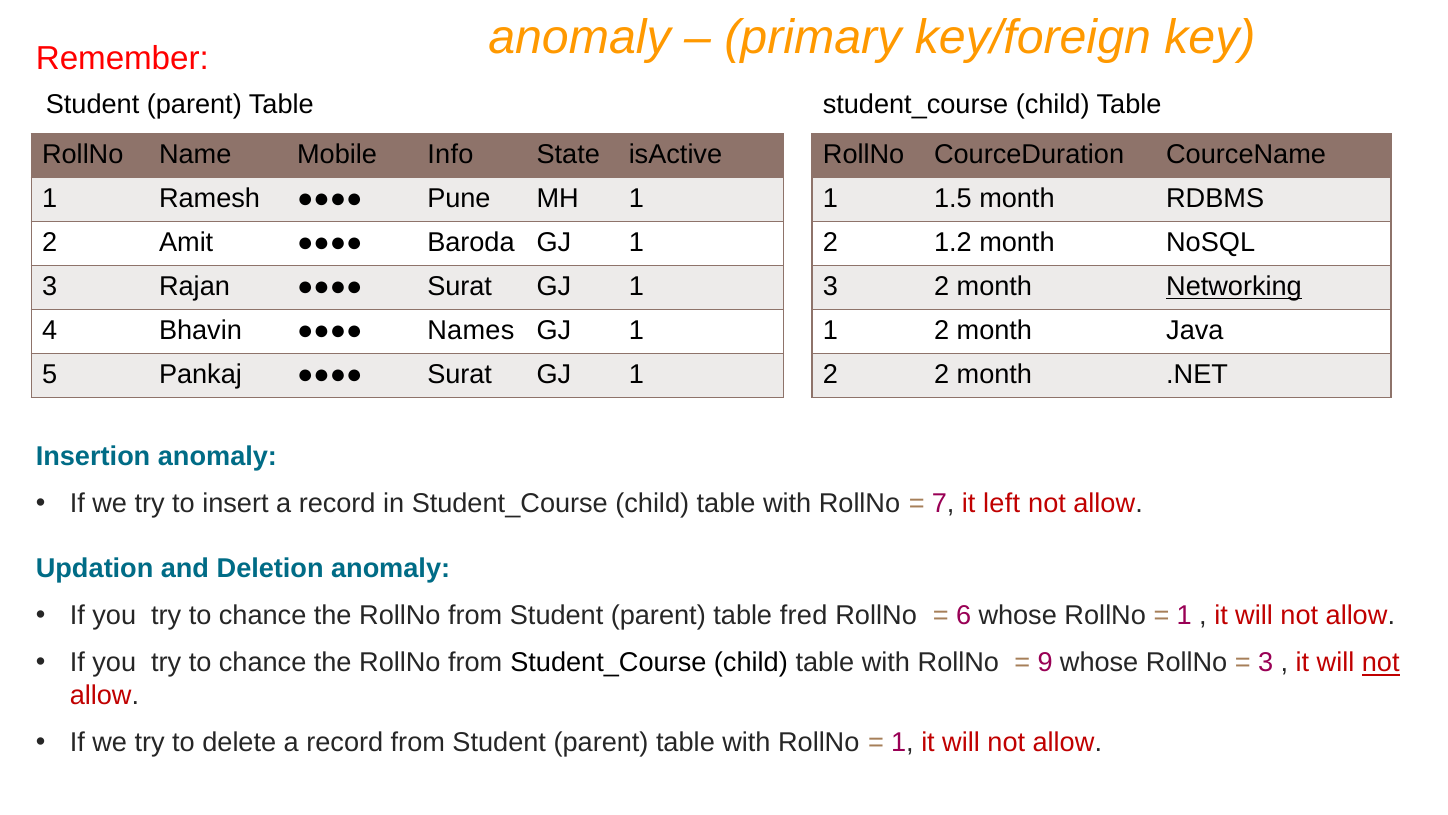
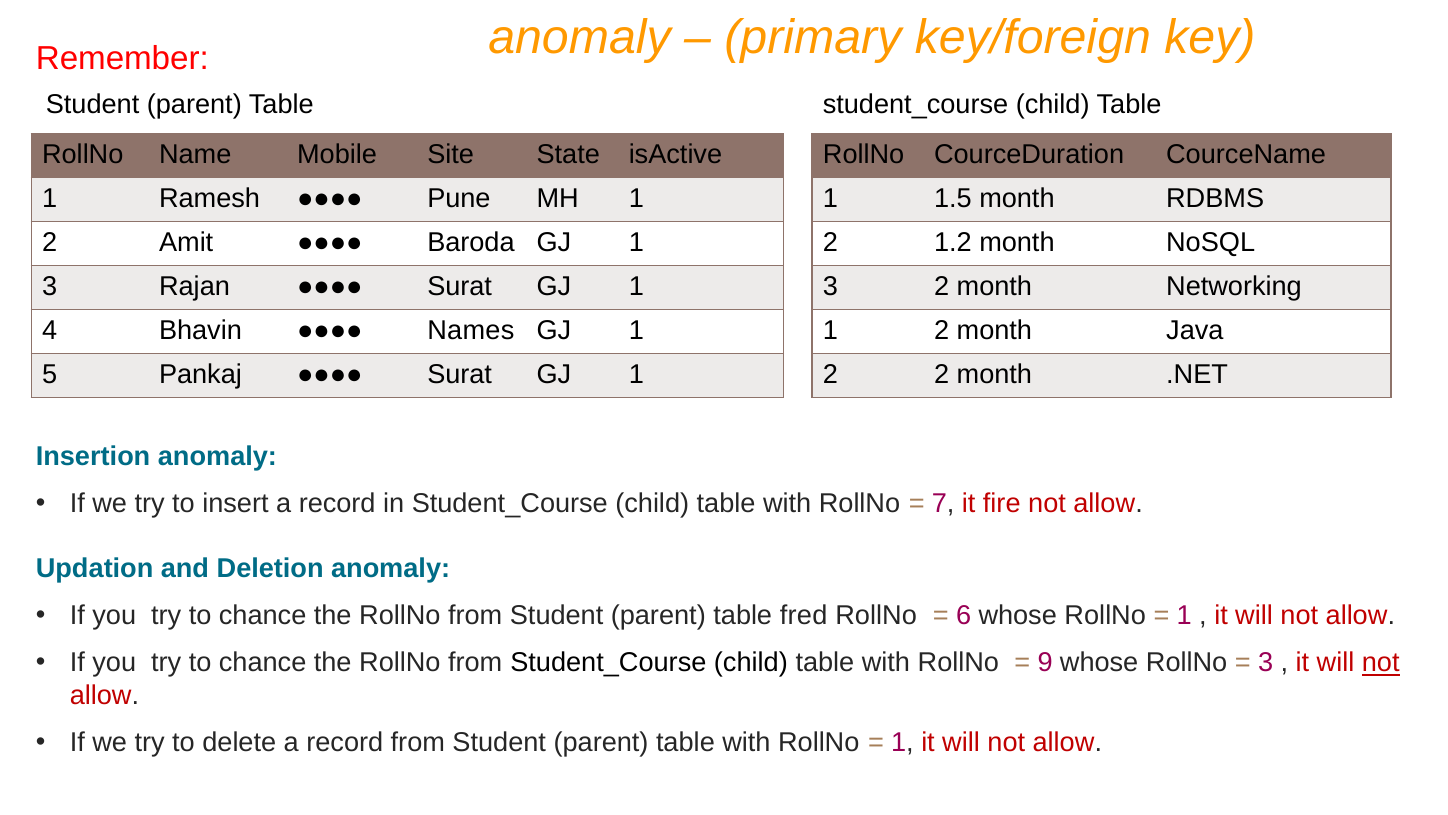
Info: Info -> Site
Networking underline: present -> none
left: left -> fire
